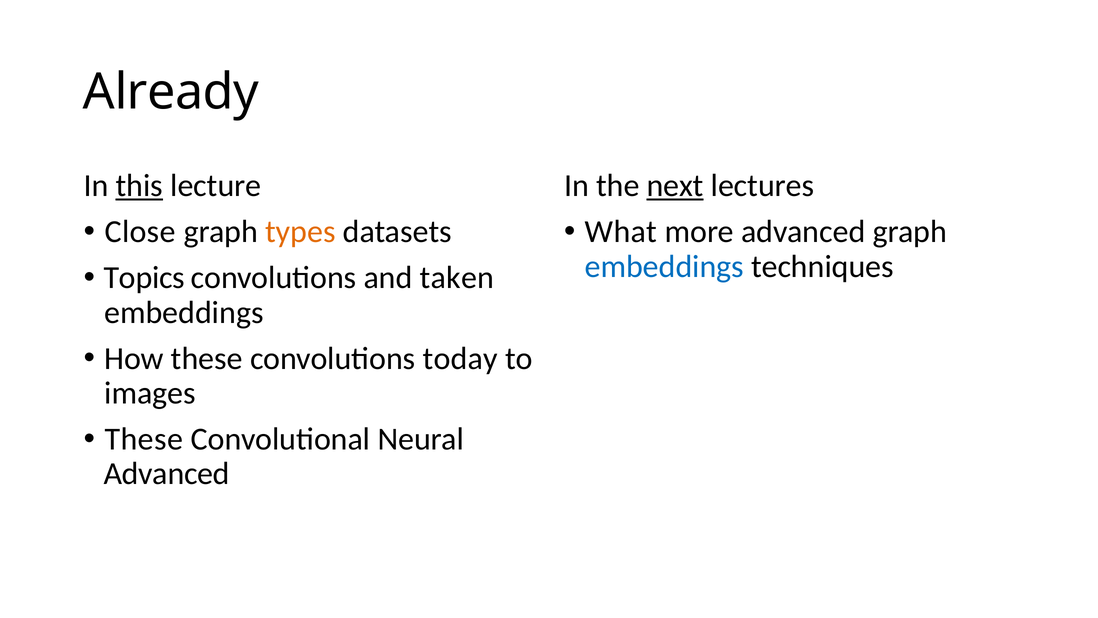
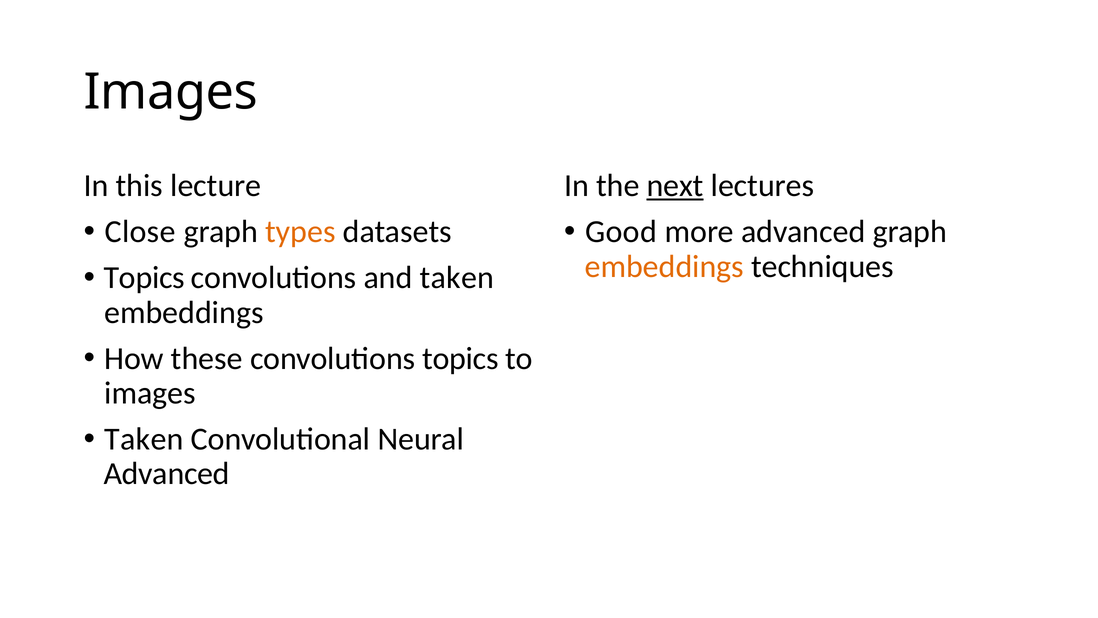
Already at (171, 92): Already -> Images
this underline: present -> none
What: What -> Good
embeddings at (664, 266) colour: blue -> orange
convolutions today: today -> topics
These at (144, 439): These -> Taken
